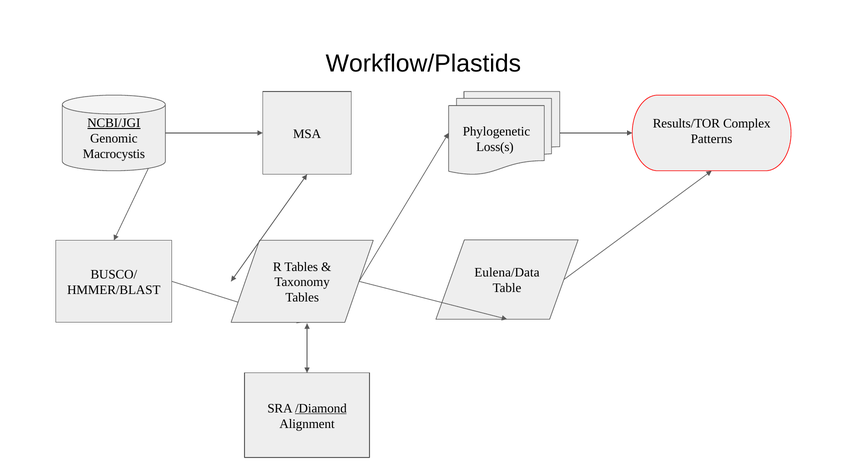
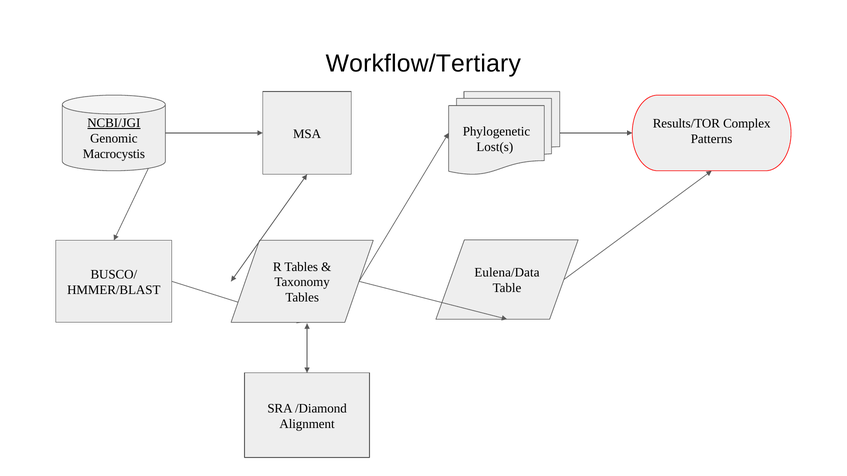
Workflow/Plastids: Workflow/Plastids -> Workflow/Tertiary
Loss(s: Loss(s -> Lost(s
/Diamond underline: present -> none
